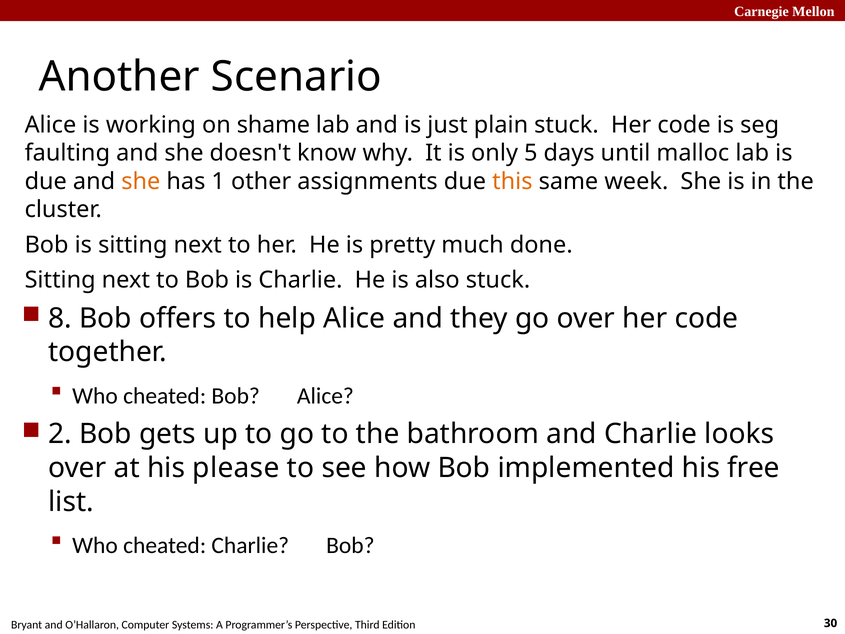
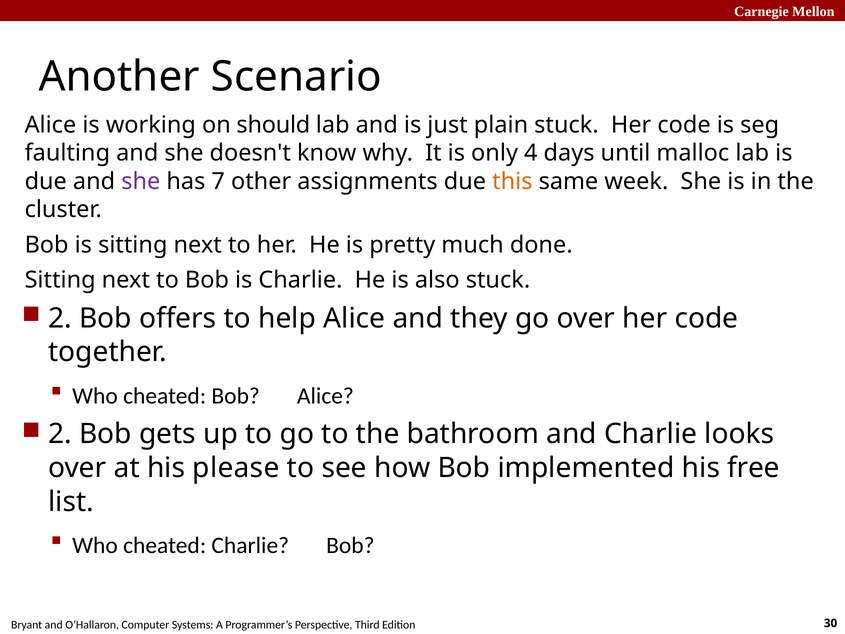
shame: shame -> should
5: 5 -> 4
she at (141, 181) colour: orange -> purple
1: 1 -> 7
8 at (60, 318): 8 -> 2
